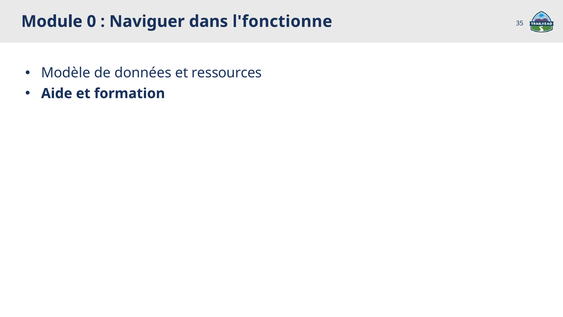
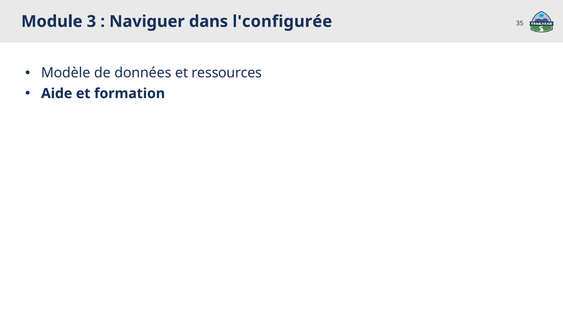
0: 0 -> 3
l'fonctionne: l'fonctionne -> l'configurée
